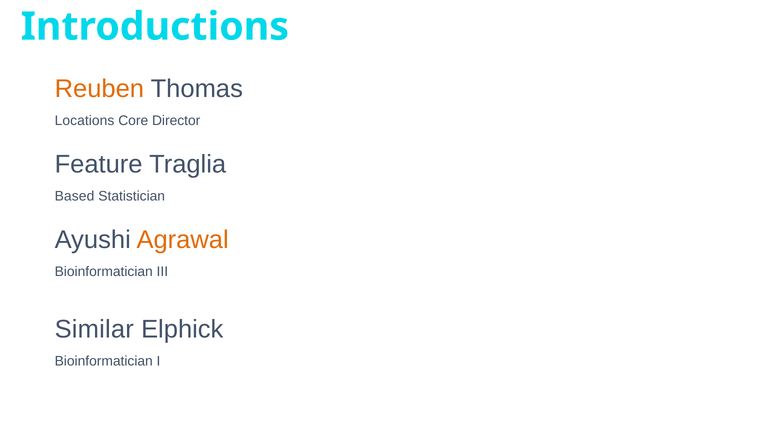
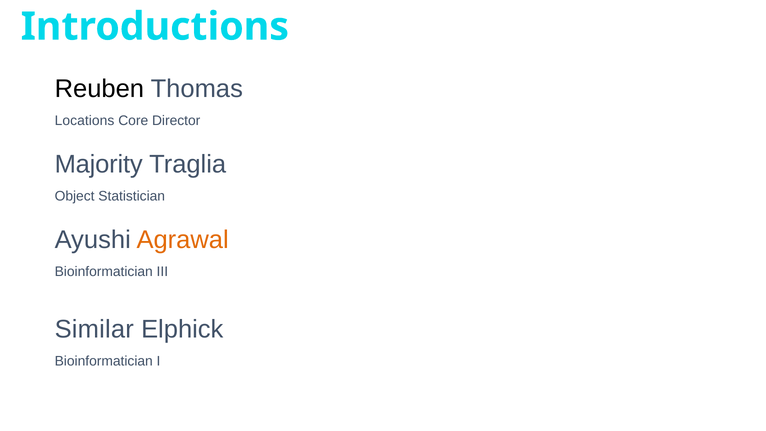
Reuben colour: orange -> black
Feature: Feature -> Majority
Based: Based -> Object
